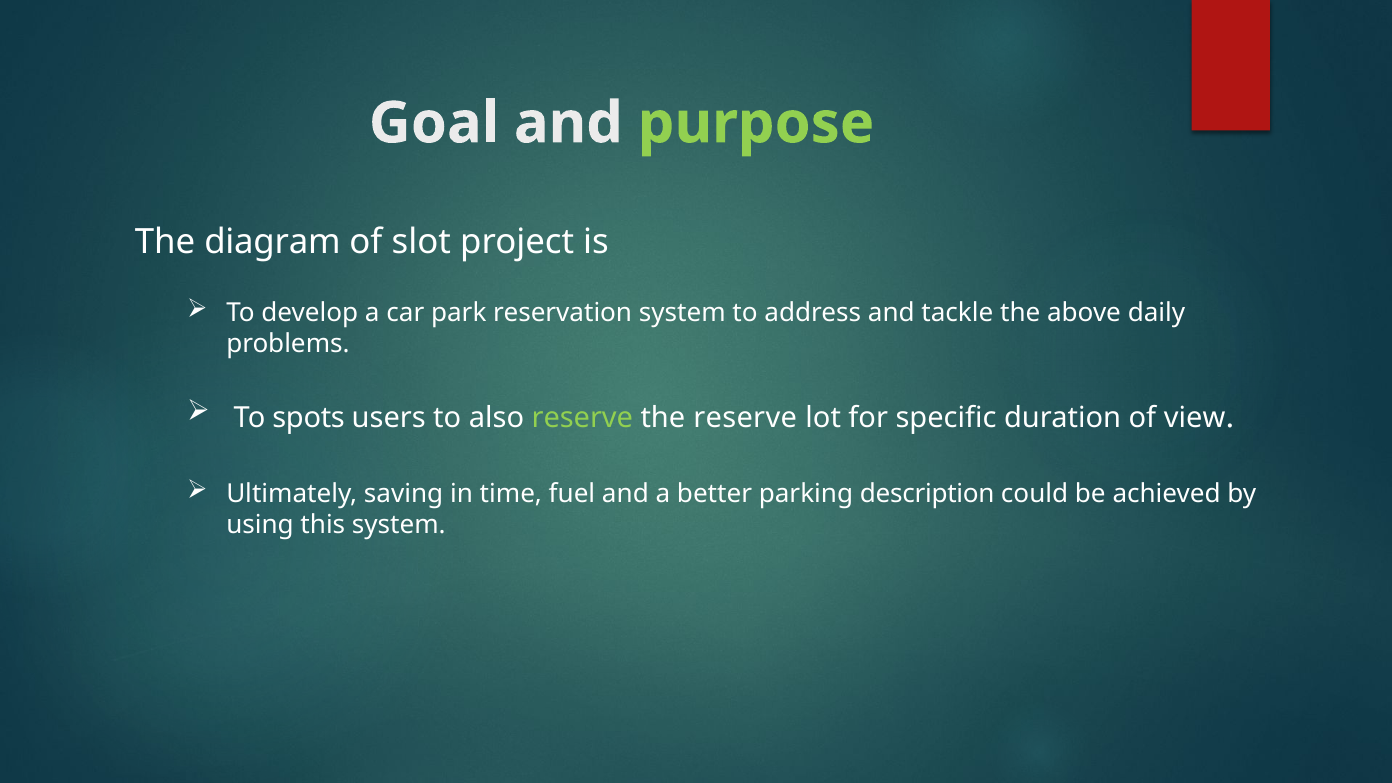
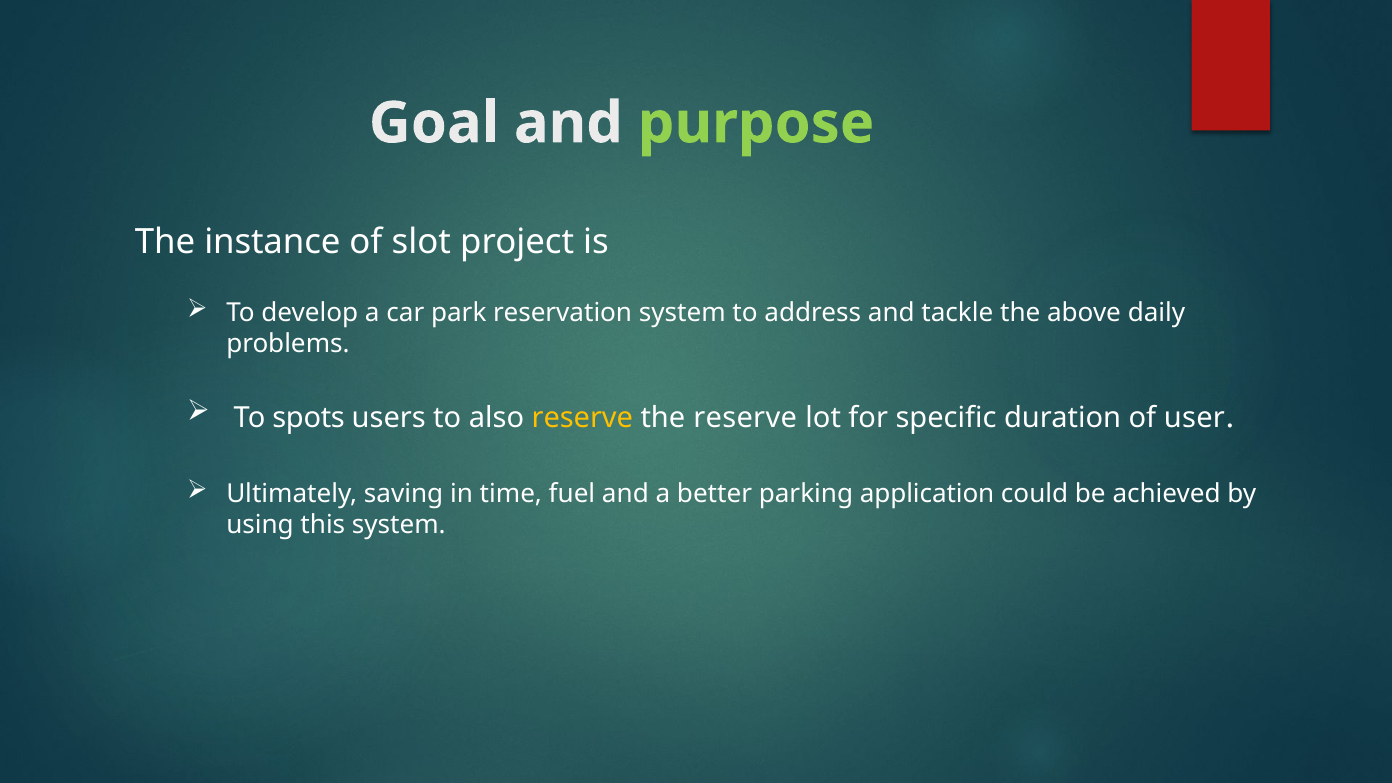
diagram: diagram -> instance
reserve at (582, 418) colour: light green -> yellow
view: view -> user
description: description -> application
